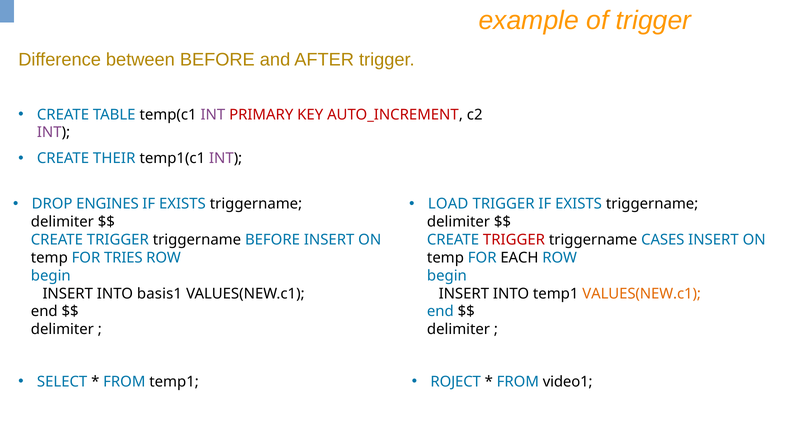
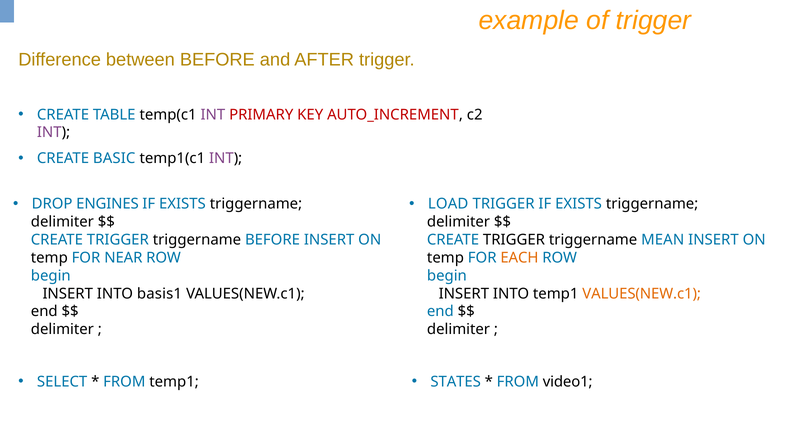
THEIR: THEIR -> BASIC
TRIGGER at (514, 240) colour: red -> black
CASES: CASES -> MEAN
TRIES: TRIES -> NEAR
EACH colour: black -> orange
ROJECT: ROJECT -> STATES
